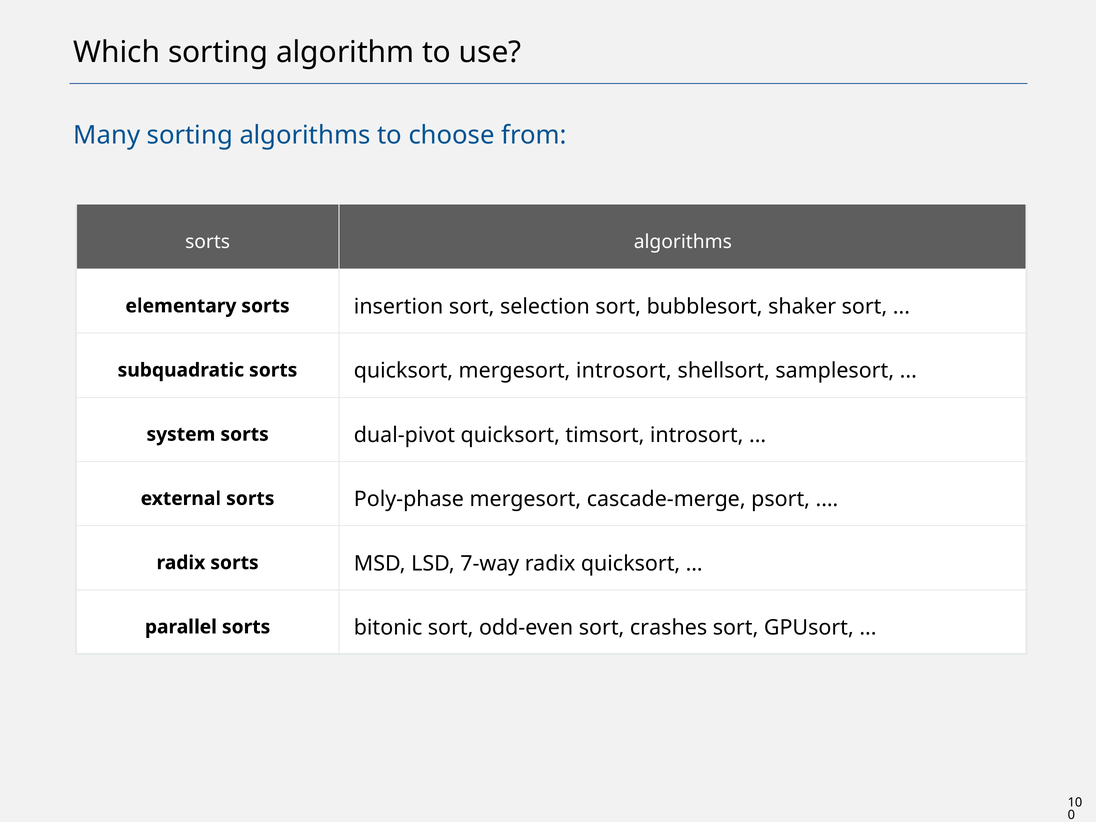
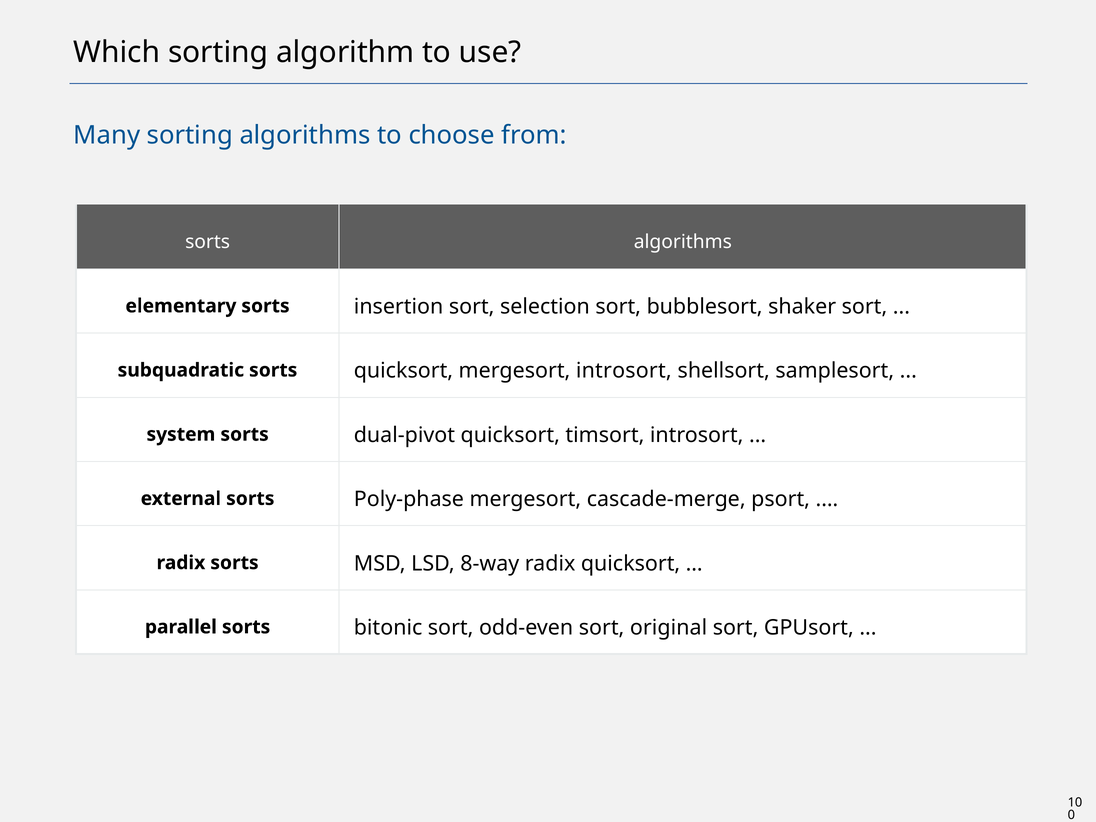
7-way: 7-way -> 8-way
crashes: crashes -> original
